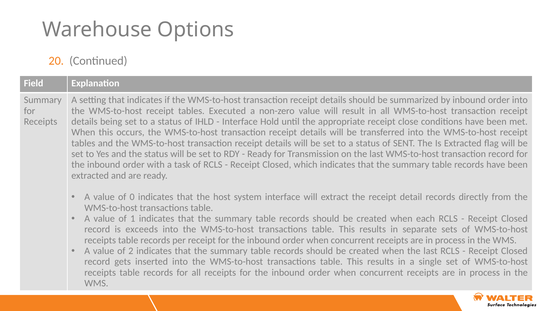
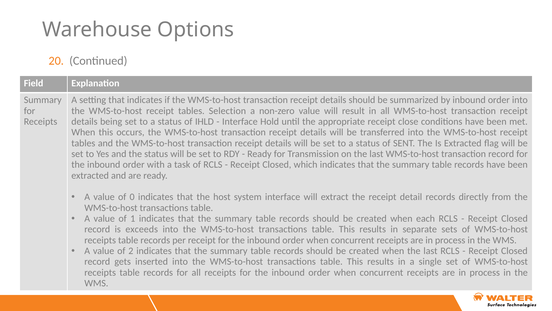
Executed: Executed -> Selection
